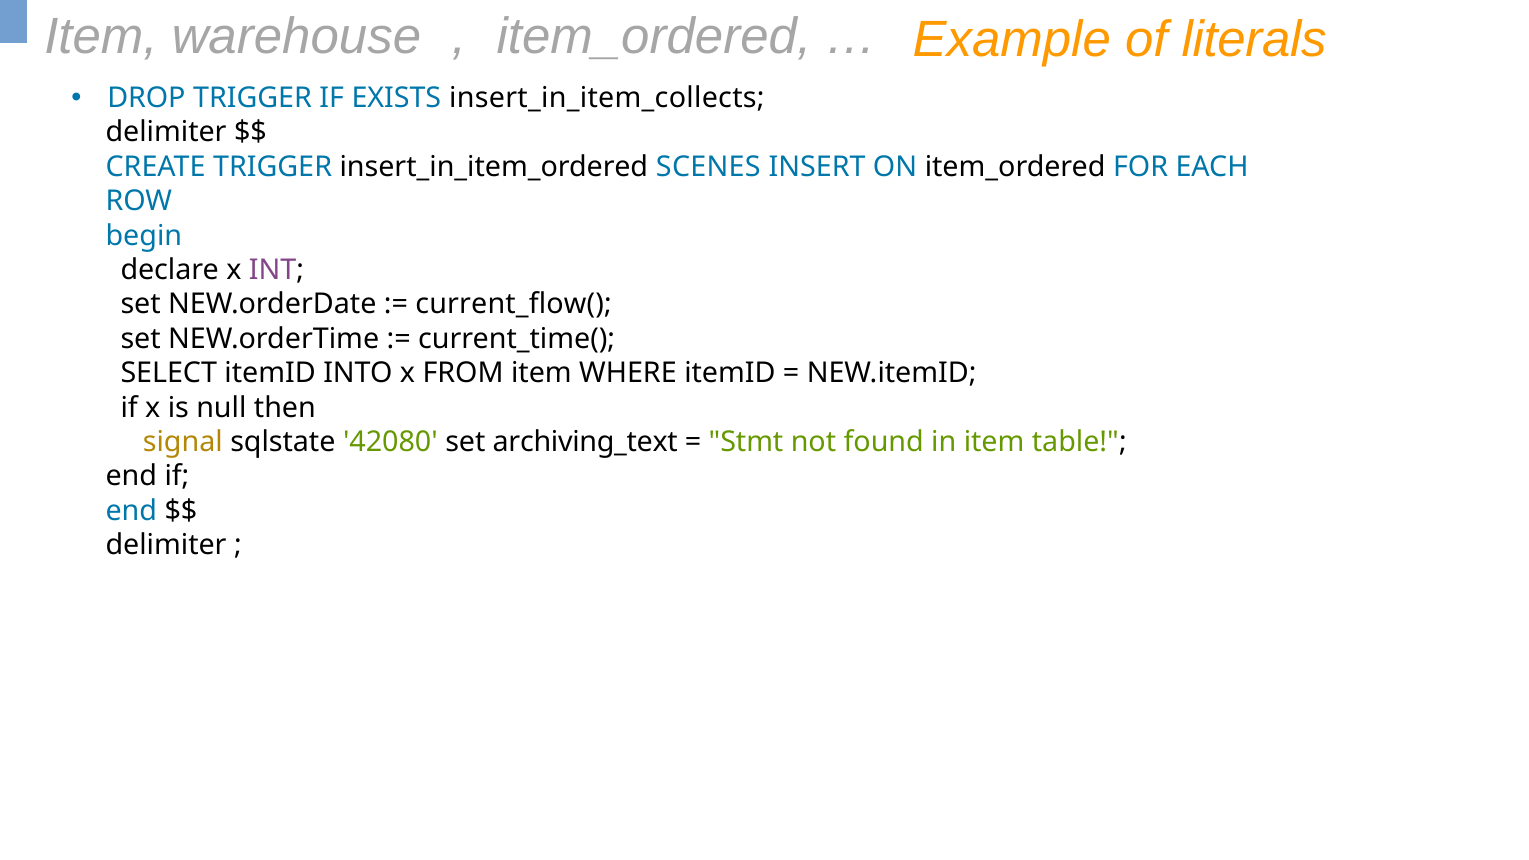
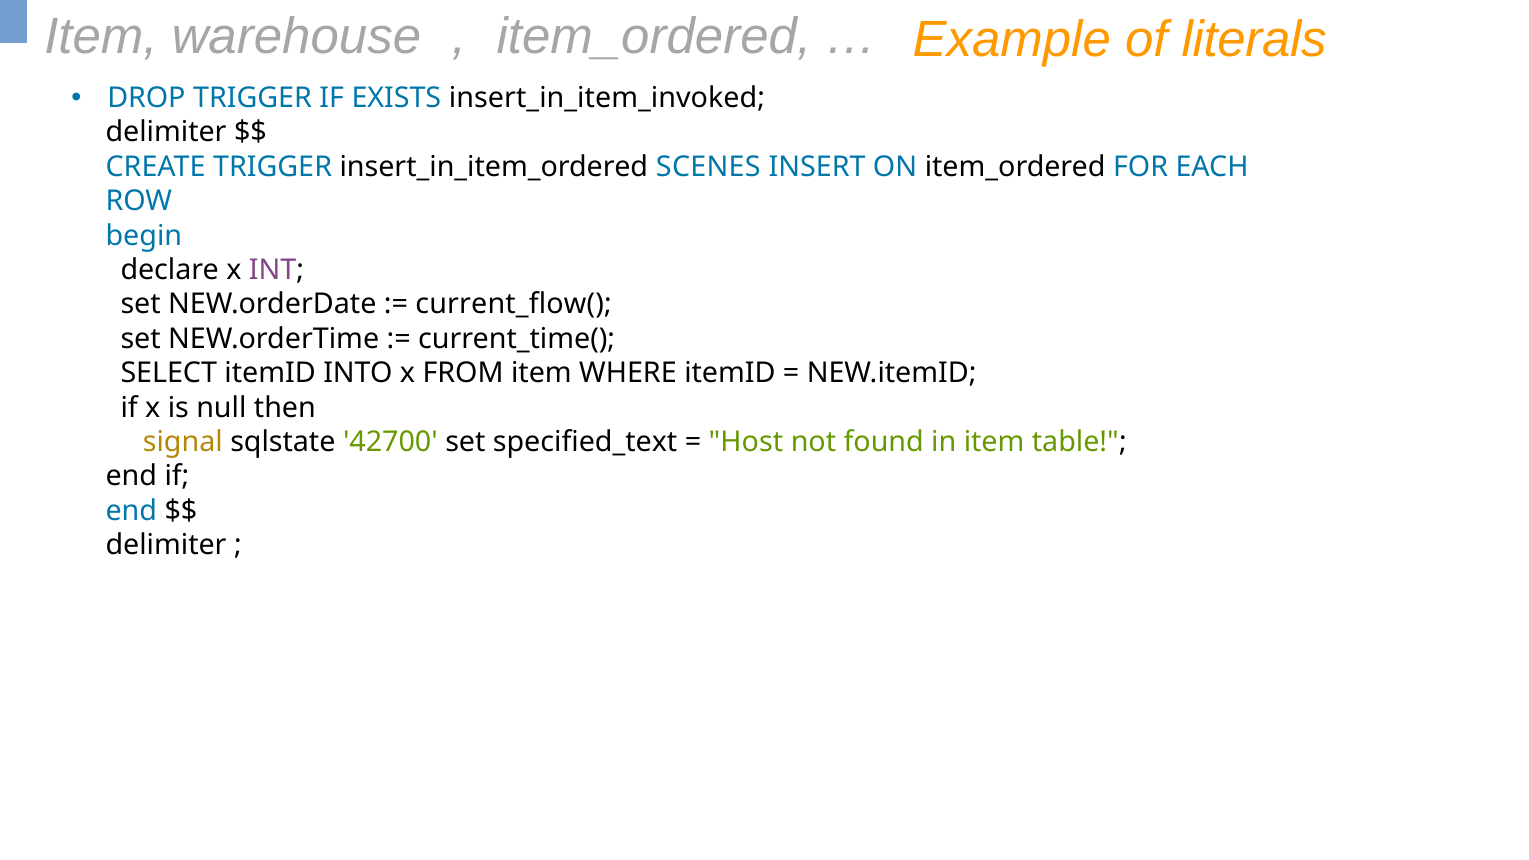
insert_in_item_collects: insert_in_item_collects -> insert_in_item_invoked
42080: 42080 -> 42700
archiving_text: archiving_text -> specified_text
Stmt: Stmt -> Host
